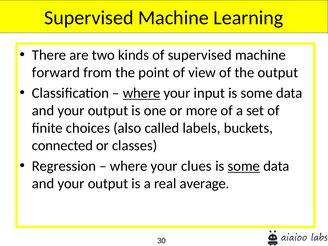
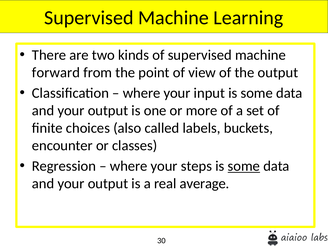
where at (142, 93) underline: present -> none
connected: connected -> encounter
clues: clues -> steps
